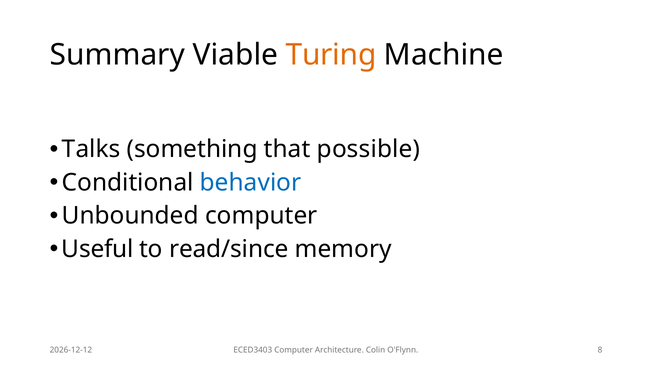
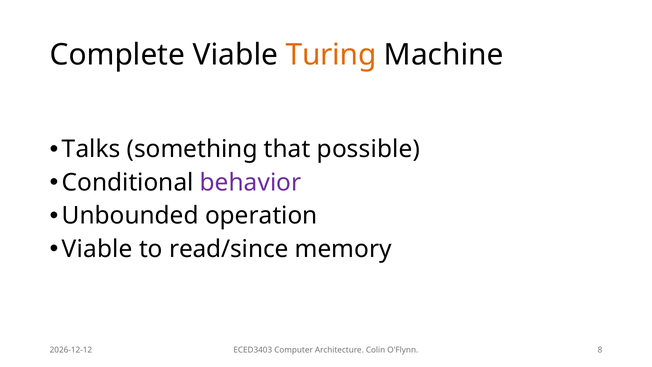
Summary: Summary -> Complete
behavior colour: blue -> purple
Unbounded computer: computer -> operation
Useful at (97, 249): Useful -> Viable
